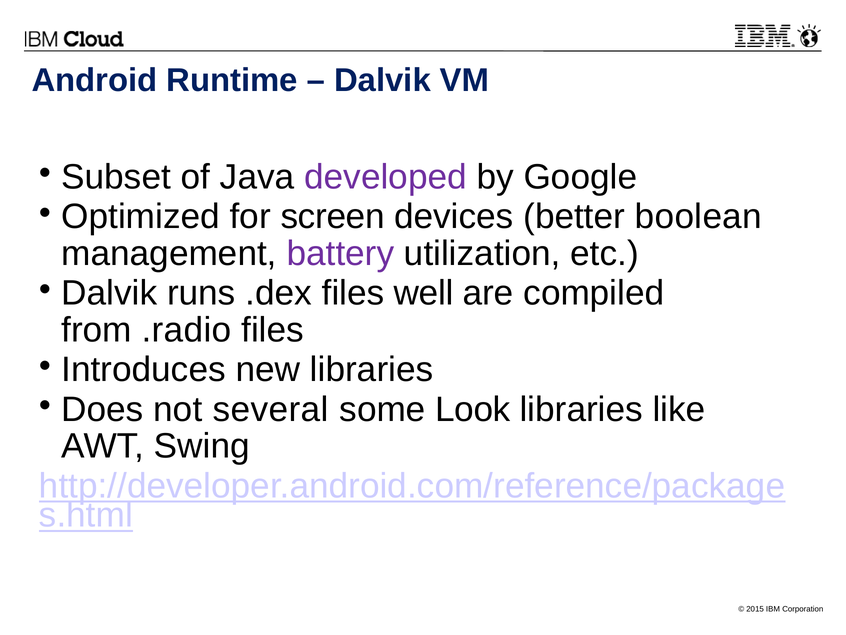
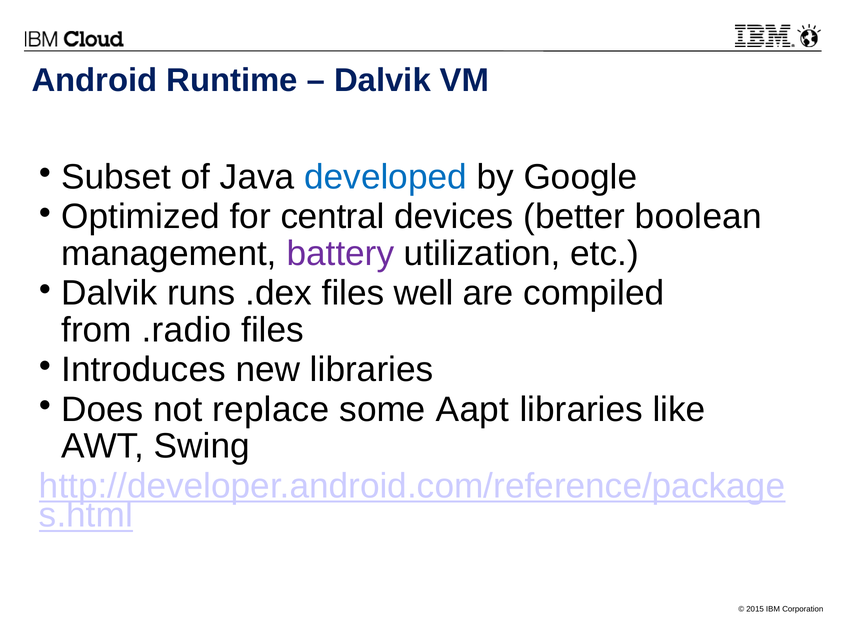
developed colour: purple -> blue
screen: screen -> central
several: several -> replace
Look: Look -> Aapt
